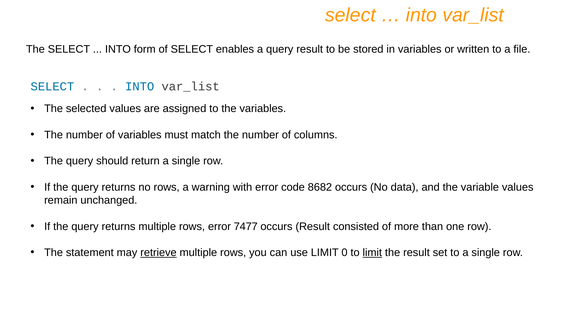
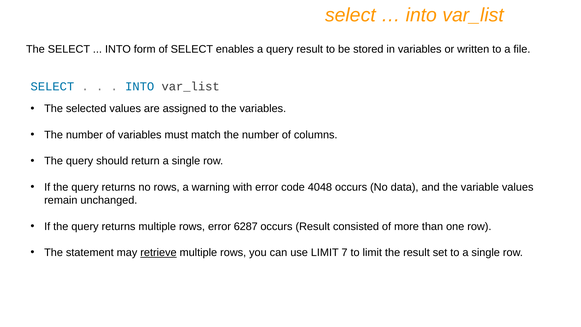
8682: 8682 -> 4048
7477: 7477 -> 6287
0: 0 -> 7
limit at (372, 252) underline: present -> none
